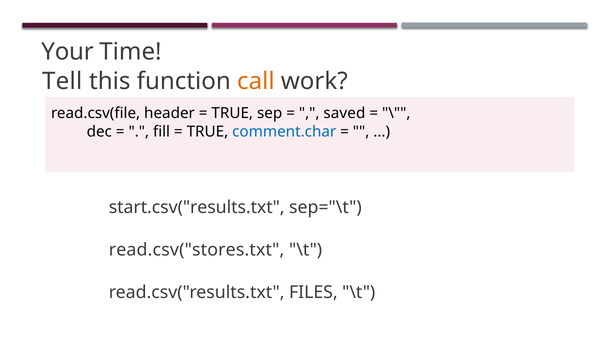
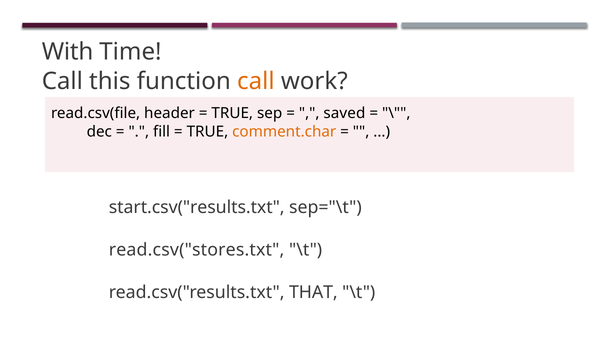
Your: Your -> With
Tell at (62, 81): Tell -> Call
comment.char colour: blue -> orange
FILES: FILES -> THAT
